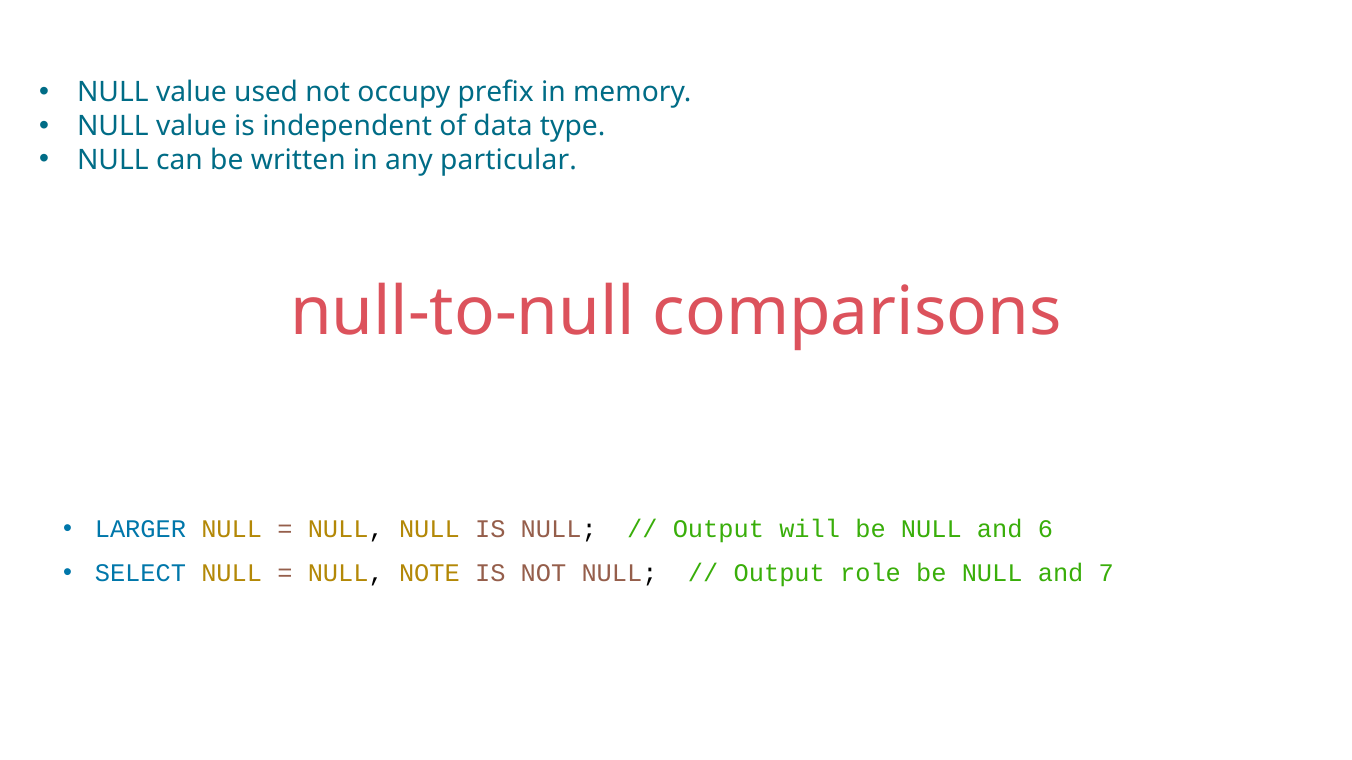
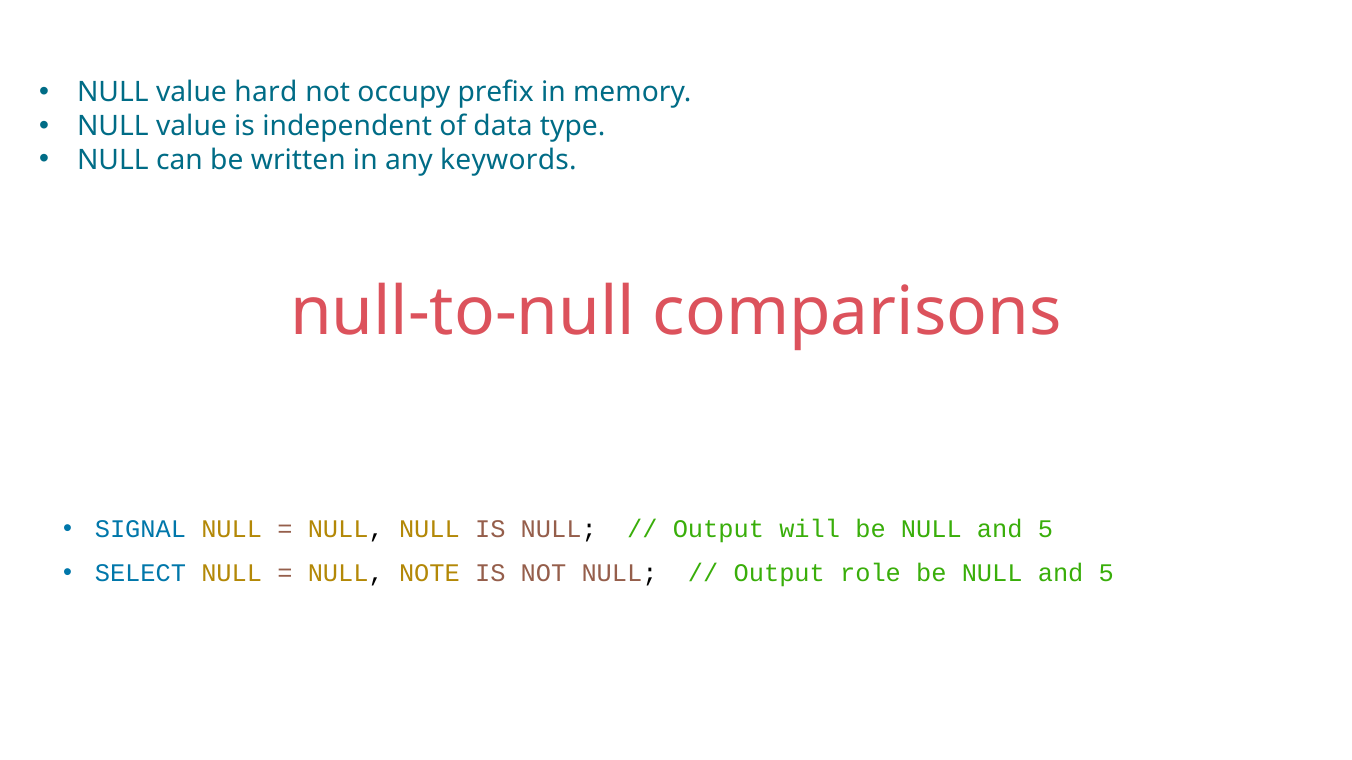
used: used -> hard
particular: particular -> keywords
LARGER: LARGER -> SIGNAL
6 at (1045, 530): 6 -> 5
7 at (1106, 574): 7 -> 5
